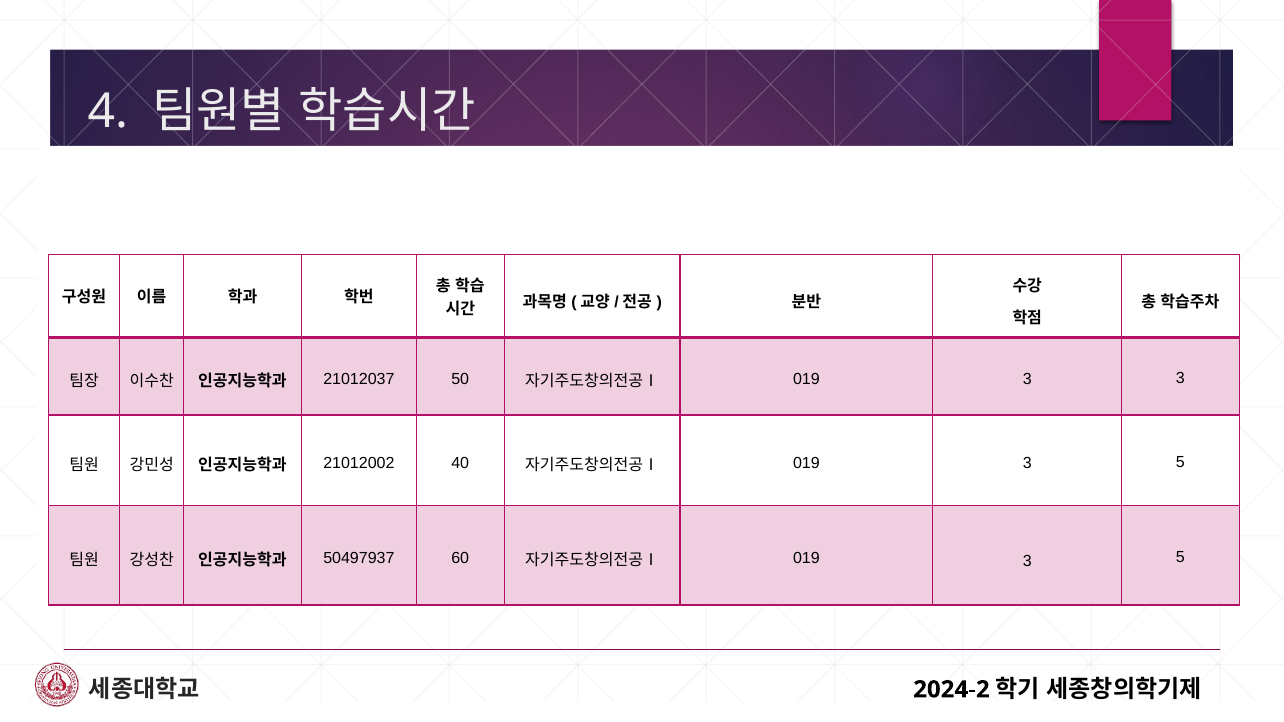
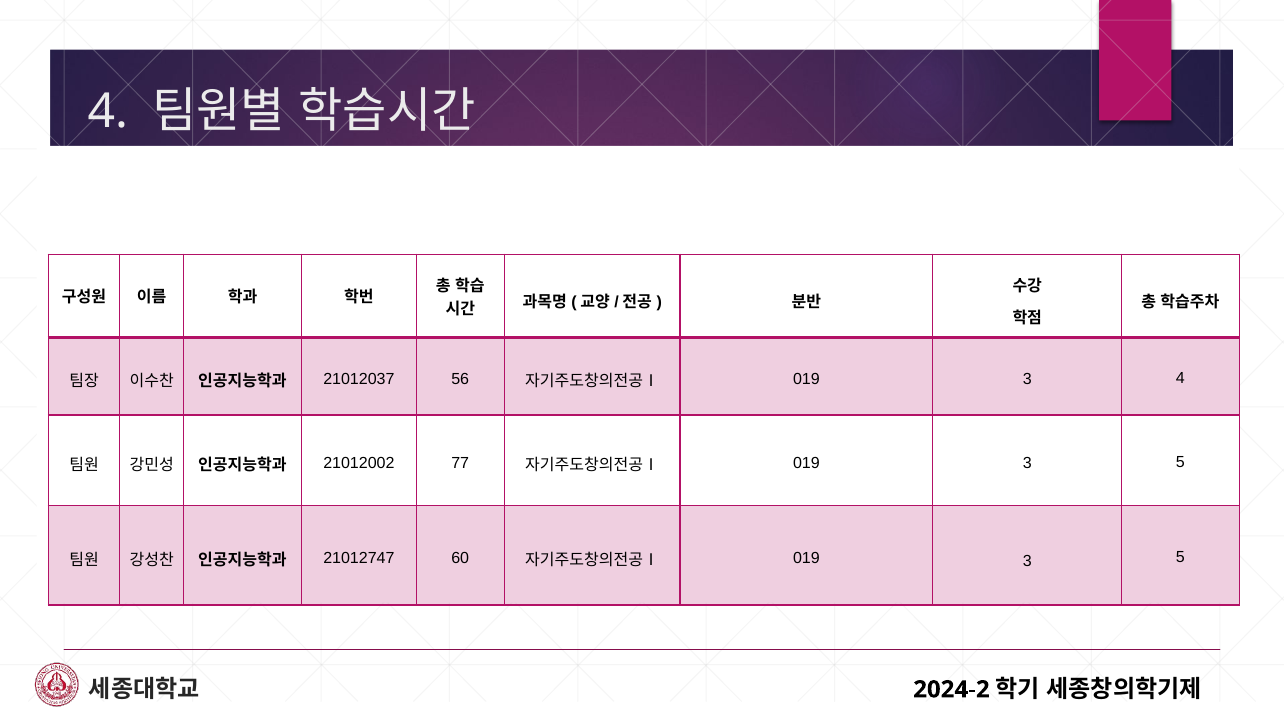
50: 50 -> 56
3 3: 3 -> 4
40: 40 -> 77
50497937: 50497937 -> 21012747
